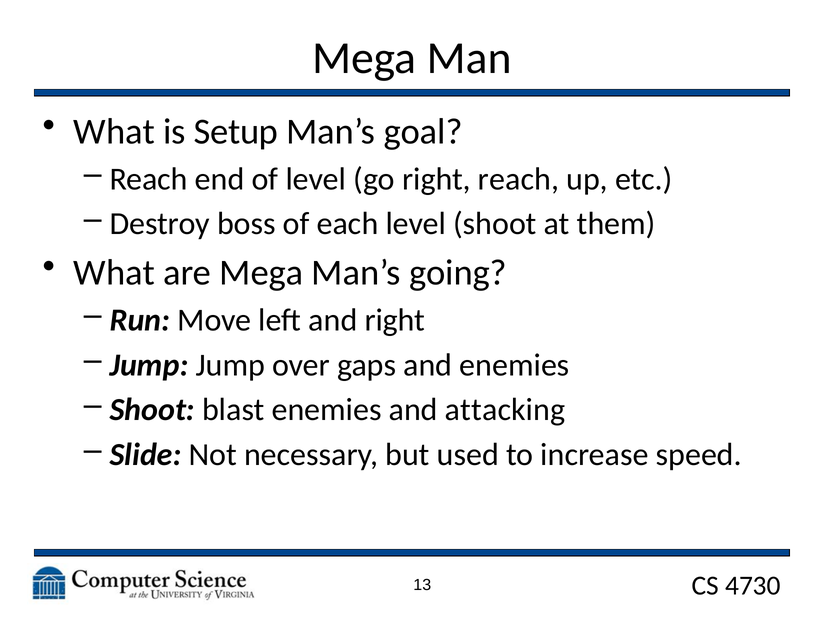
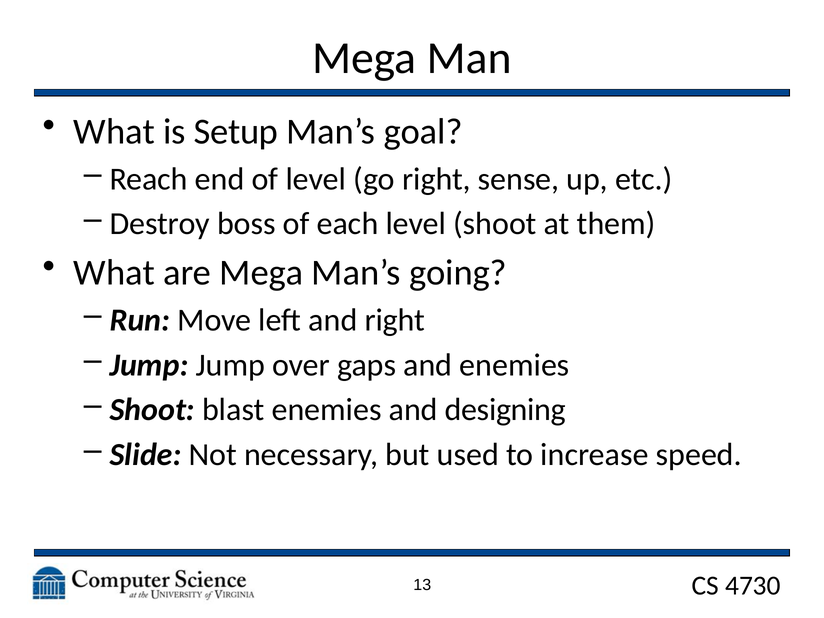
right reach: reach -> sense
attacking: attacking -> designing
